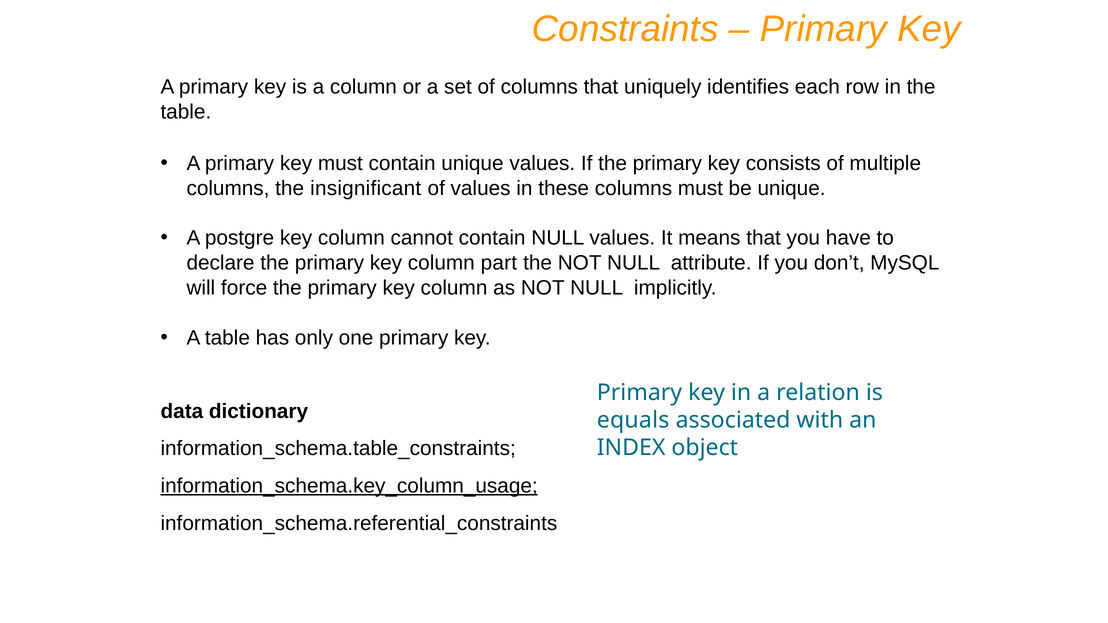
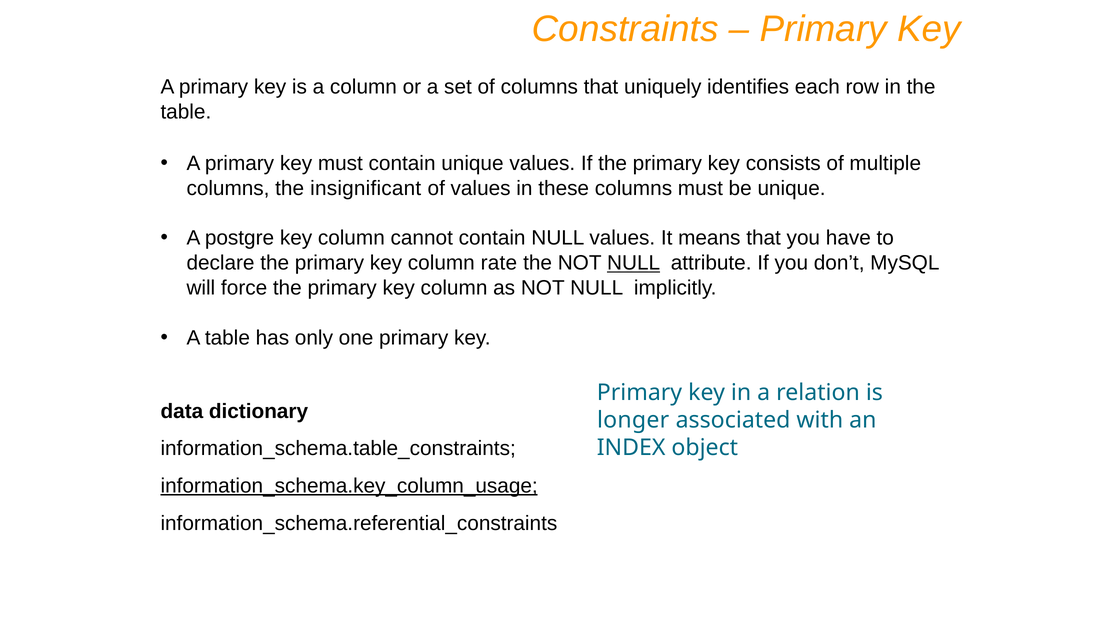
part: part -> rate
NULL at (634, 263) underline: none -> present
equals: equals -> longer
